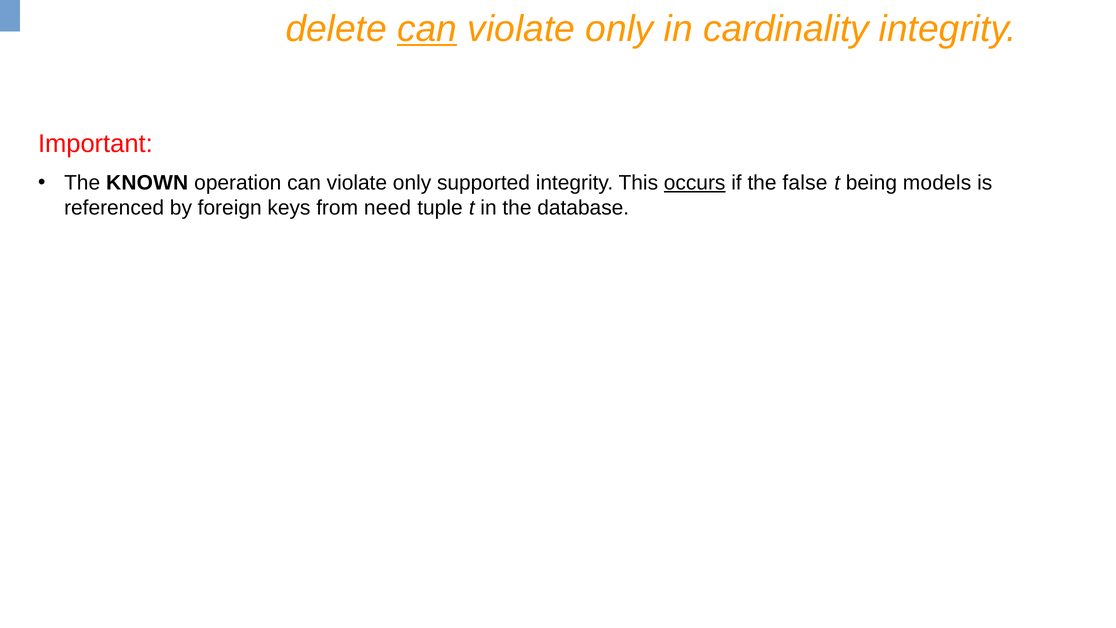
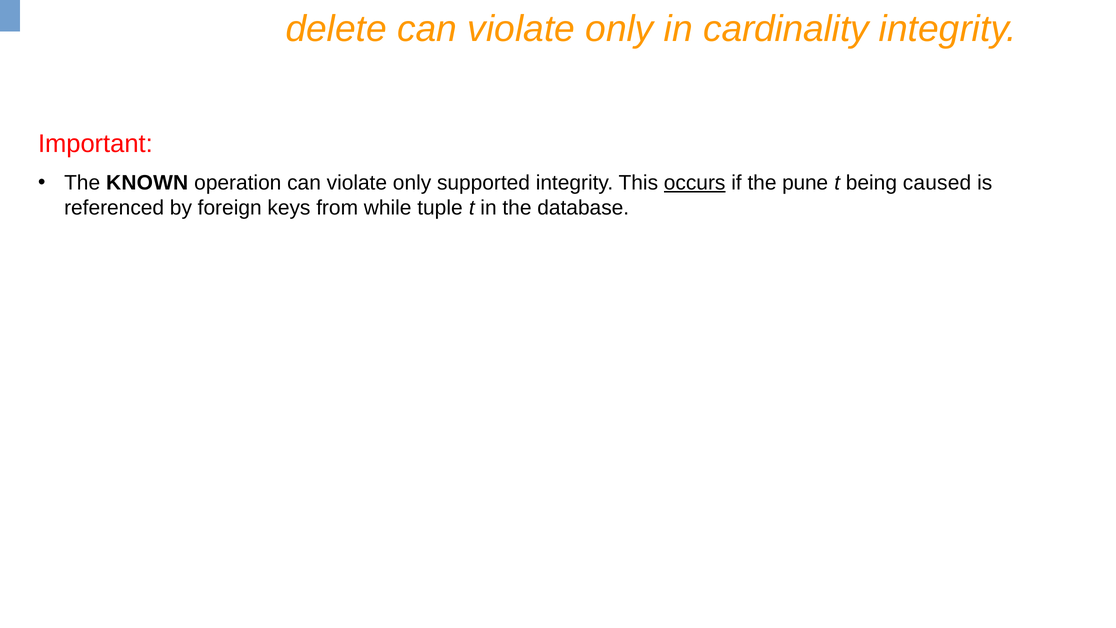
can at (427, 29) underline: present -> none
false: false -> pune
models: models -> caused
need: need -> while
